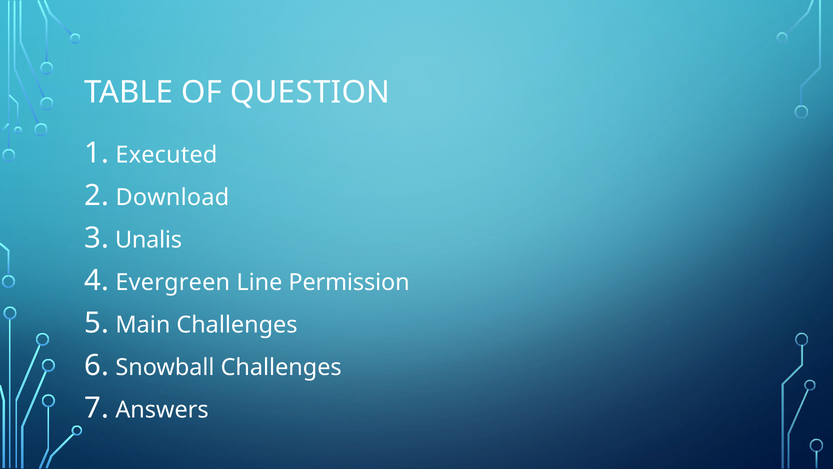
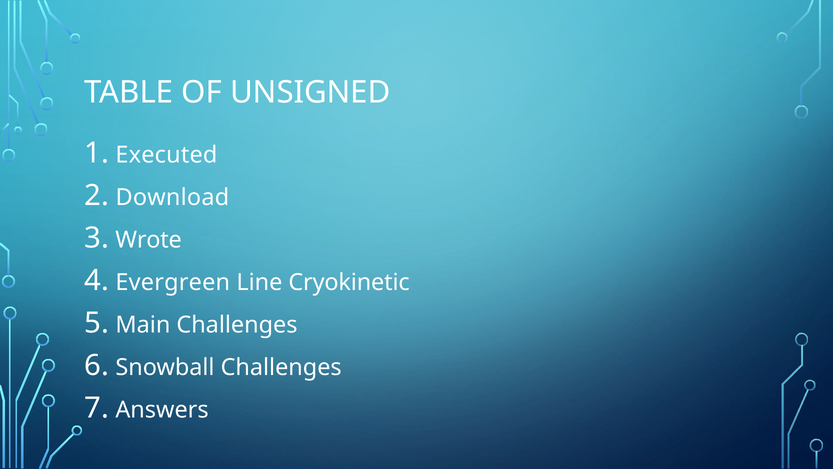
QUESTION: QUESTION -> UNSIGNED
Unalis: Unalis -> Wrote
Permission: Permission -> Cryokinetic
